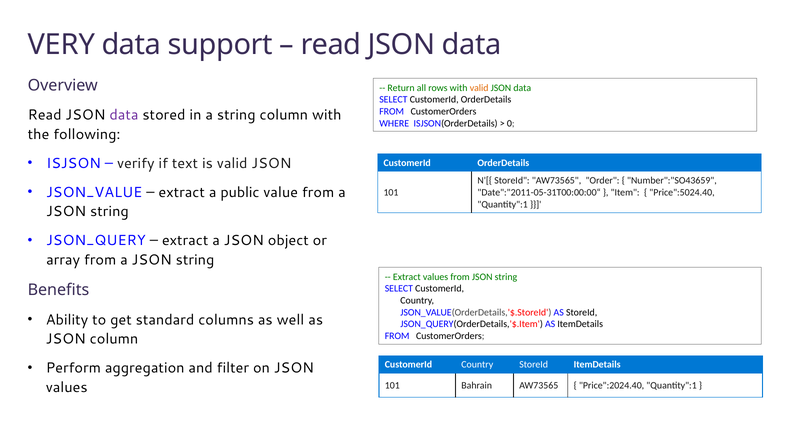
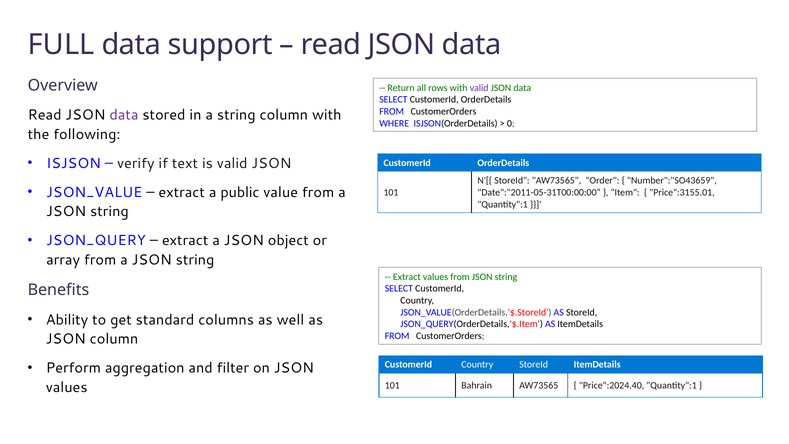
VERY: VERY -> FULL
valid at (479, 88) colour: orange -> purple
Price":5024.40: Price":5024.40 -> Price":3155.01
